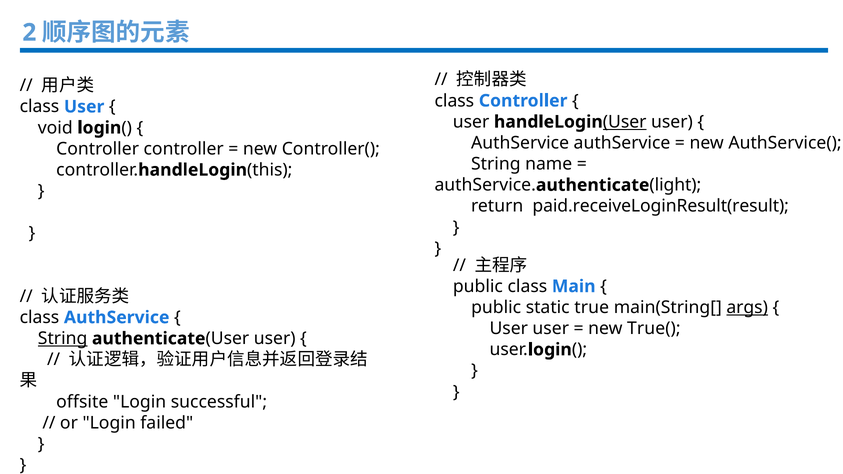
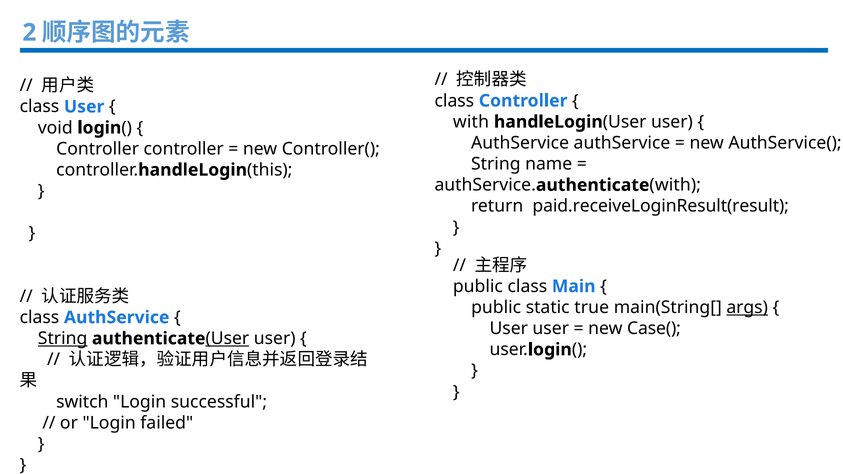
user at (471, 122): user -> with
User at (625, 122) underline: present -> none
light at (675, 185): light -> with
True(: True( -> Case(
User at (227, 339) underline: none -> present
offsite: offsite -> switch
